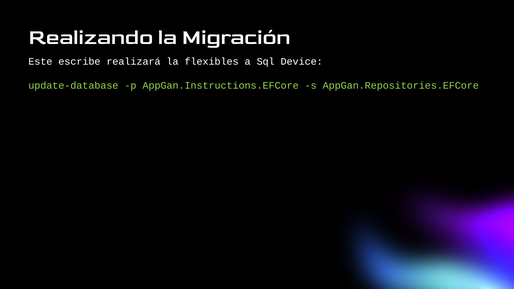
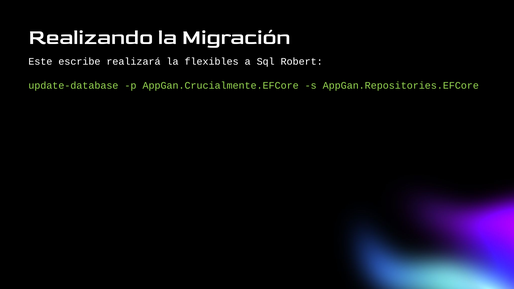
Device: Device -> Robert
AppGan.Instructions.EFCore: AppGan.Instructions.EFCore -> AppGan.Crucialmente.EFCore
